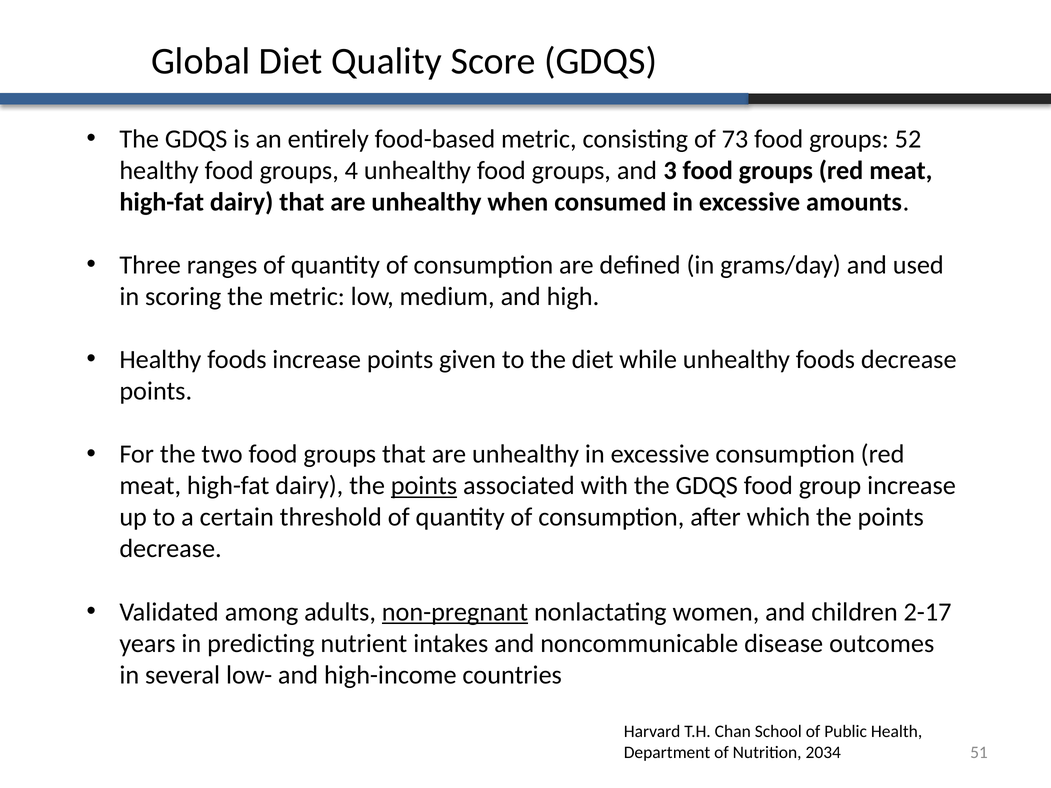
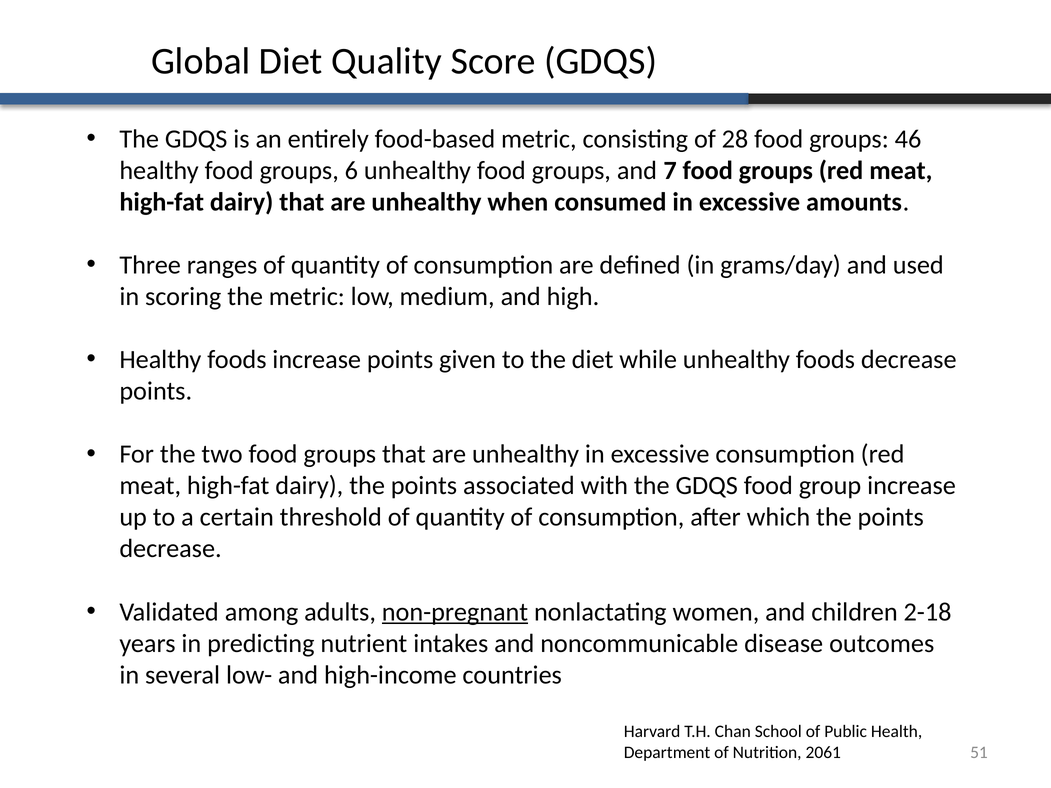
73: 73 -> 28
52: 52 -> 46
4: 4 -> 6
3: 3 -> 7
points at (424, 486) underline: present -> none
2-17: 2-17 -> 2-18
2034: 2034 -> 2061
